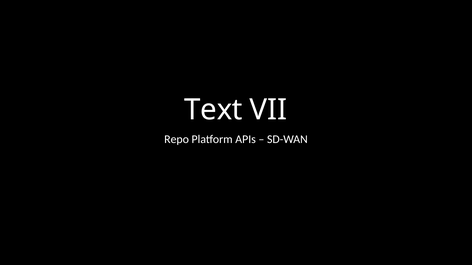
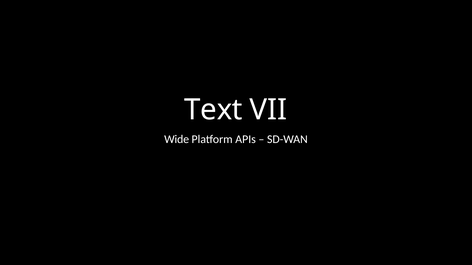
Repo: Repo -> Wide
